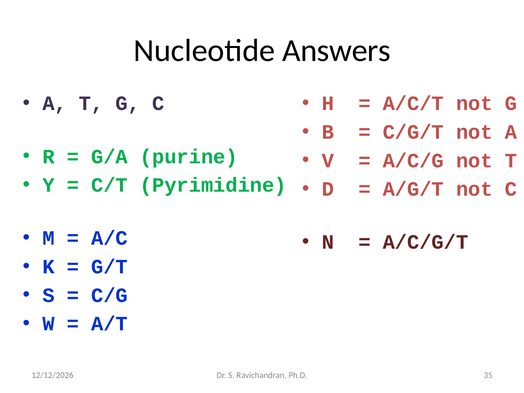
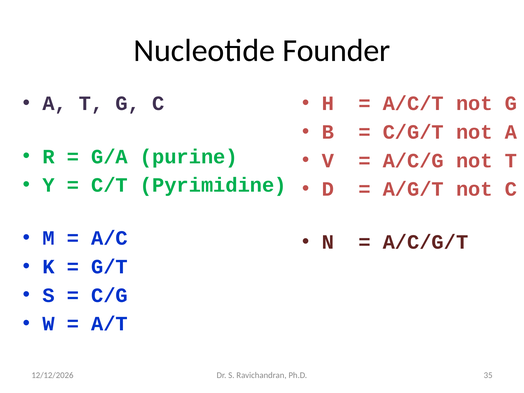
Answers: Answers -> Founder
